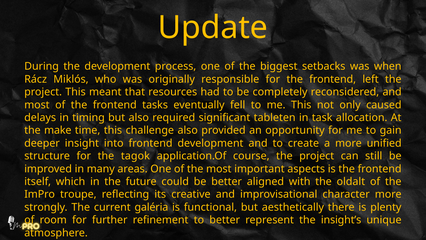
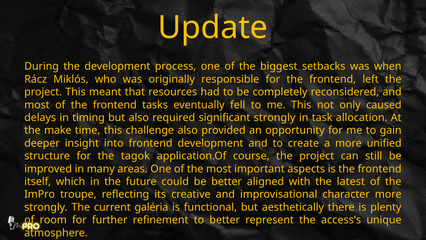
significant tableten: tableten -> strongly
oldalt: oldalt -> latest
insight’s: insight’s -> access’s
